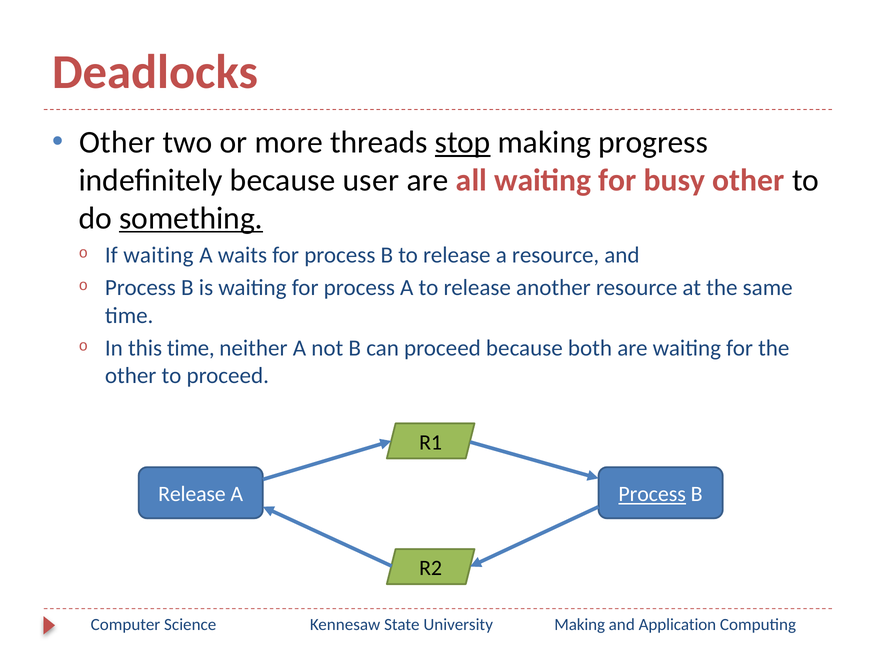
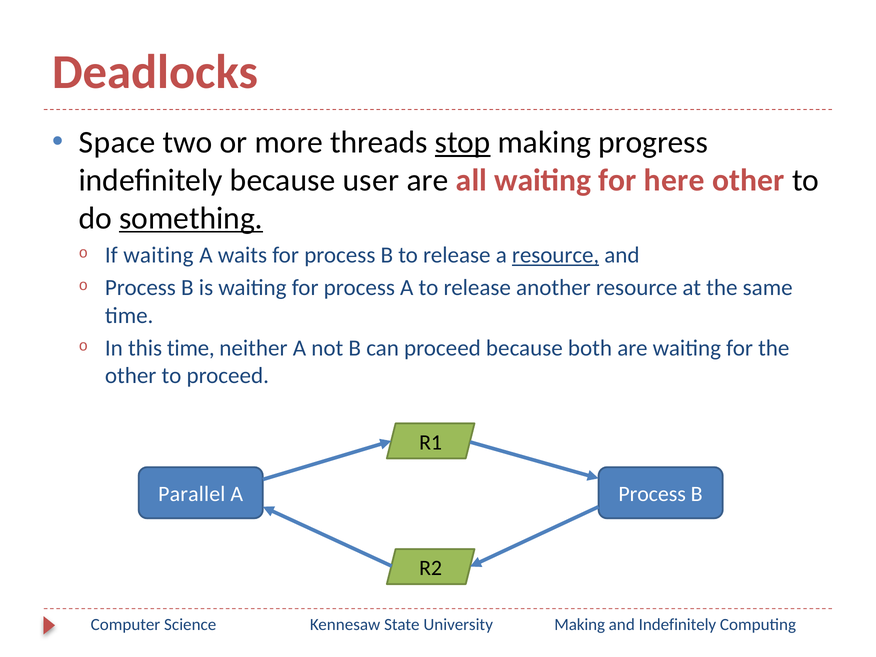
Other at (117, 142): Other -> Space
busy: busy -> here
resource at (556, 255) underline: none -> present
Release at (192, 494): Release -> Parallel
Process at (652, 494) underline: present -> none
and Application: Application -> Indefinitely
